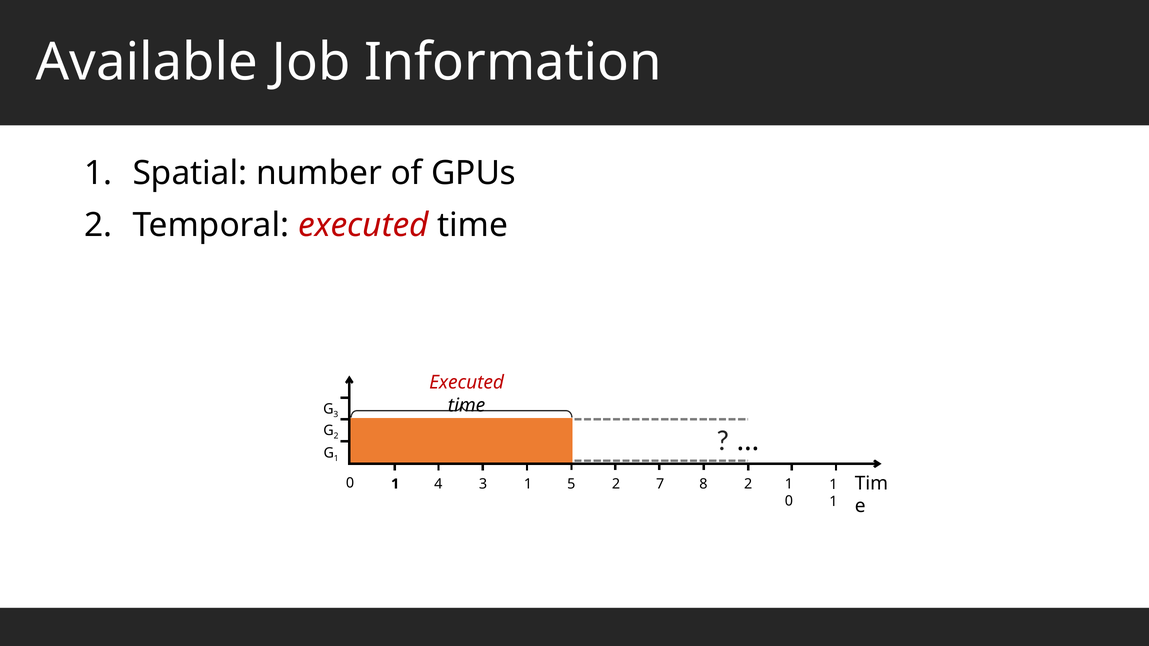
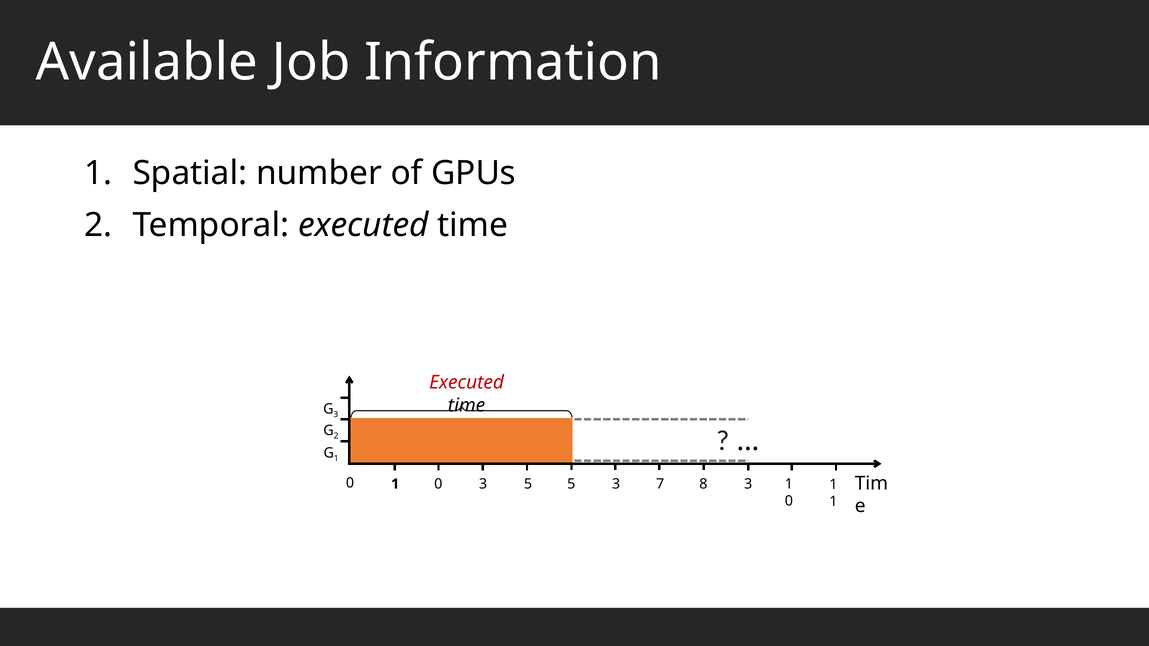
executed at (363, 225) colour: red -> black
4 at (438, 484): 4 -> 0
3 1: 1 -> 5
5 2: 2 -> 3
8 2: 2 -> 3
